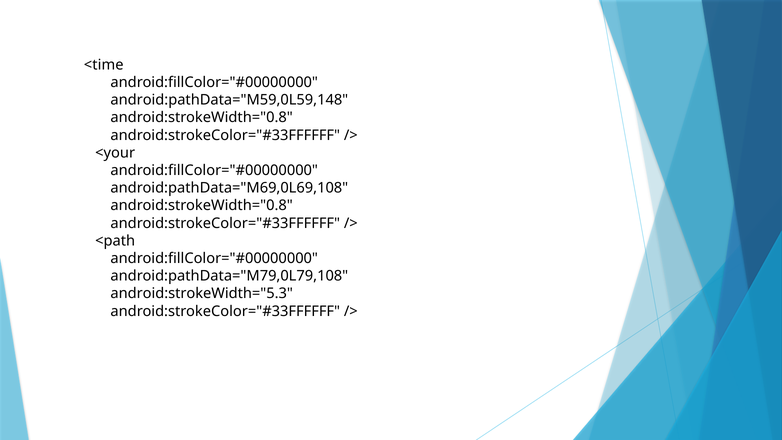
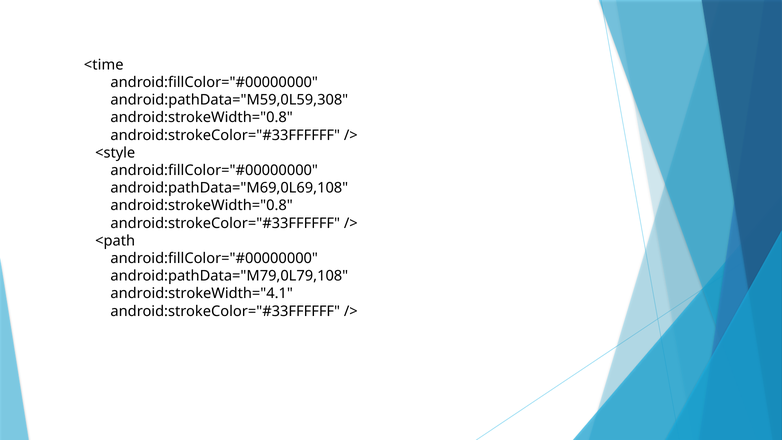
android:pathData="M59,0L59,148: android:pathData="M59,0L59,148 -> android:pathData="M59,0L59,308
<your: <your -> <style
android:strokeWidth="5.3: android:strokeWidth="5.3 -> android:strokeWidth="4.1
